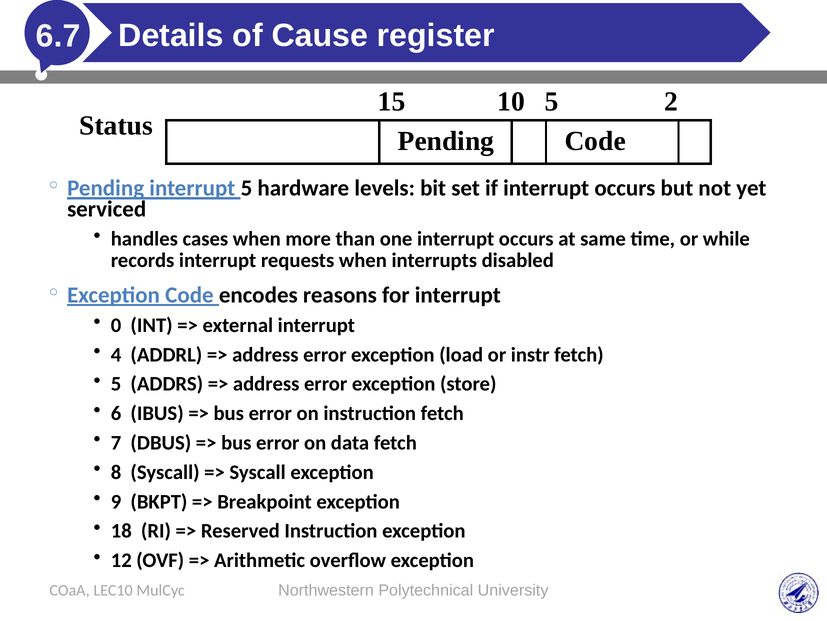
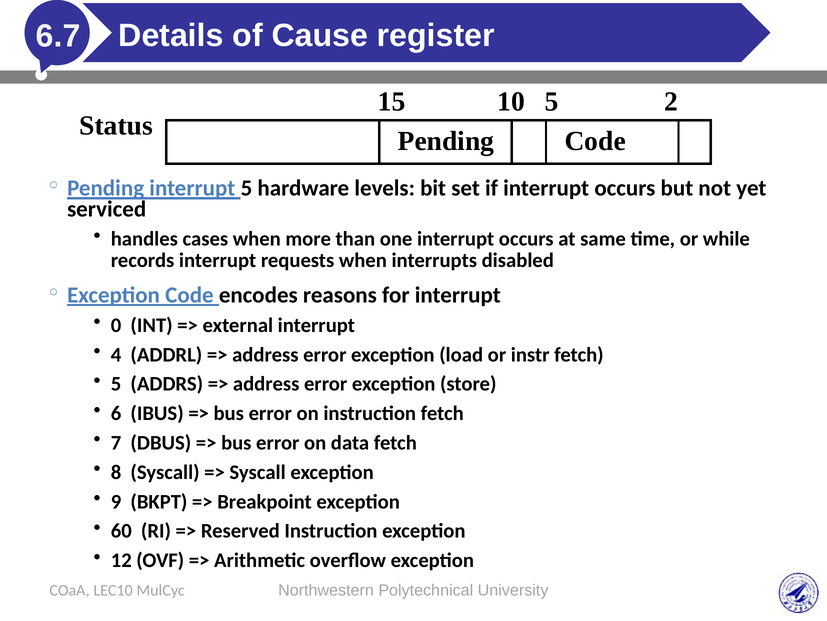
18: 18 -> 60
